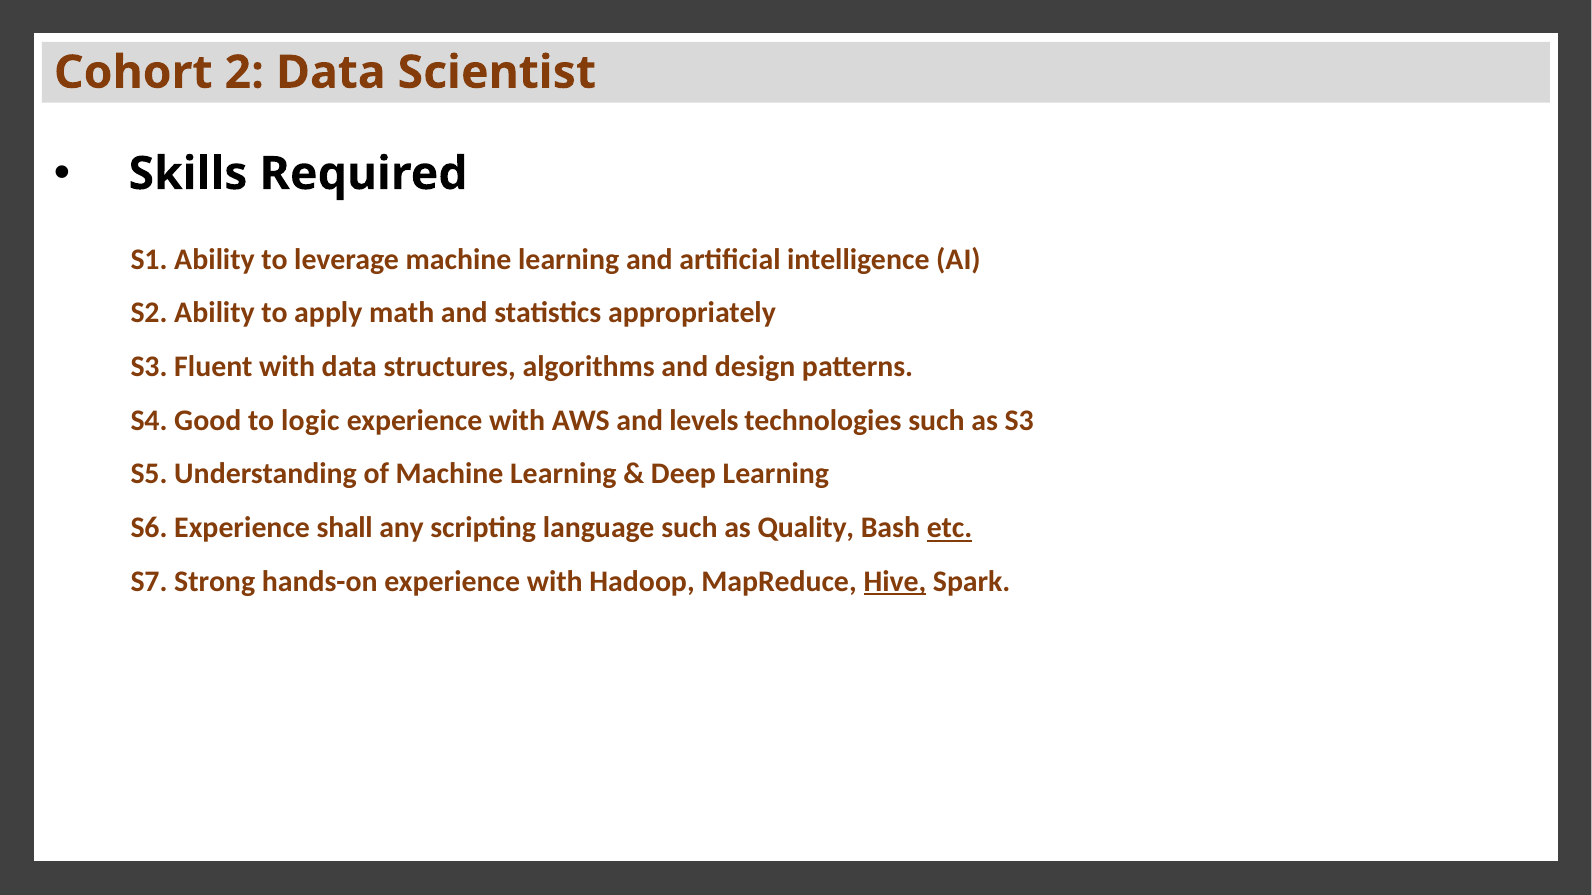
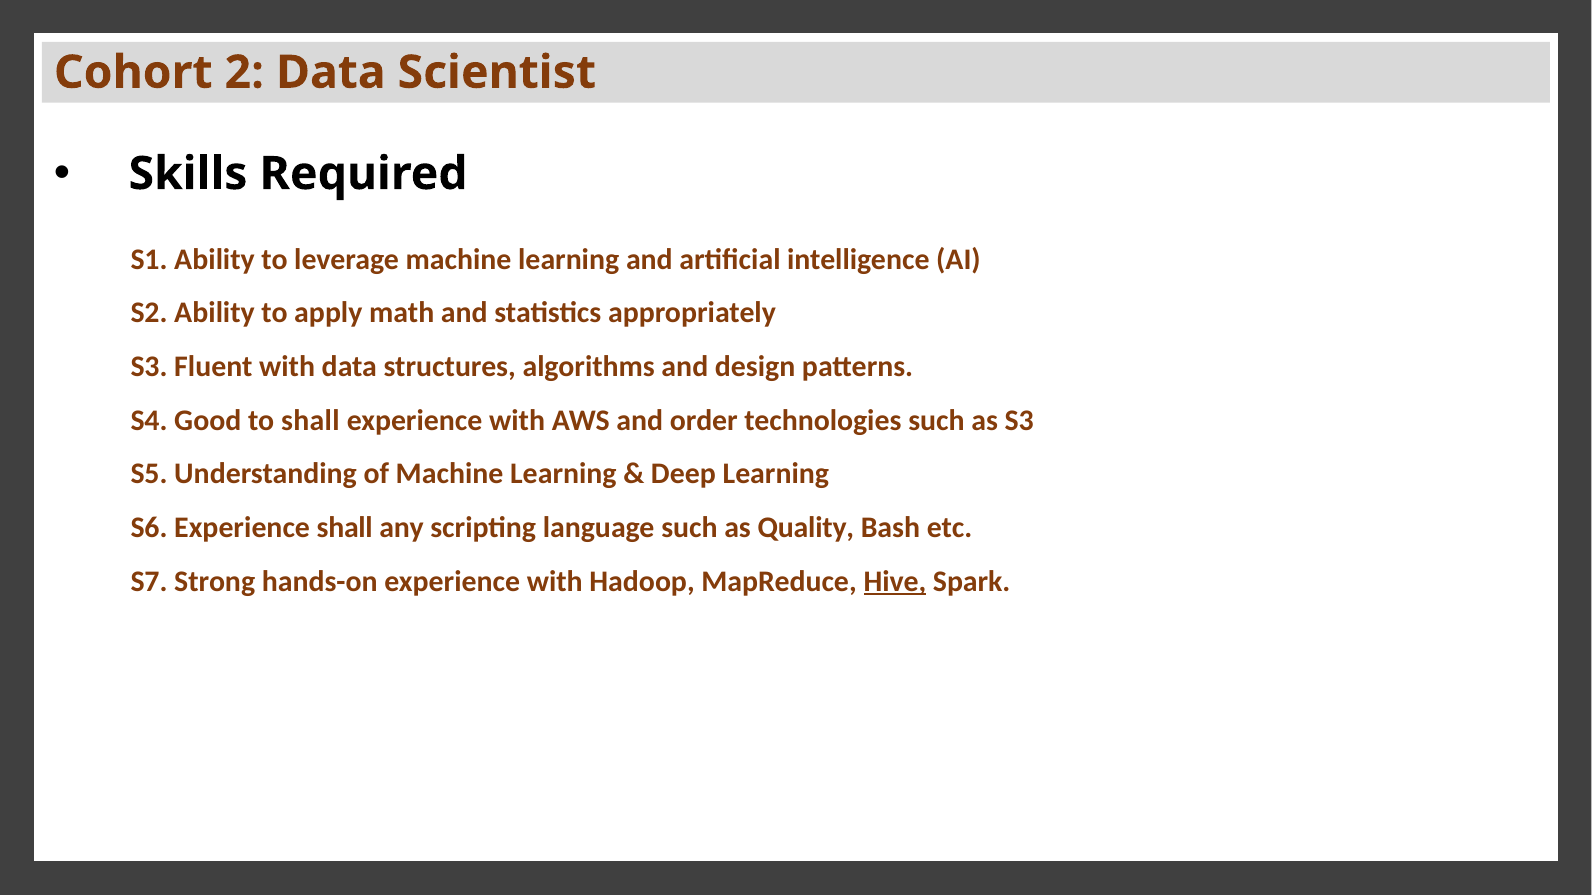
to logic: logic -> shall
levels: levels -> order
etc underline: present -> none
